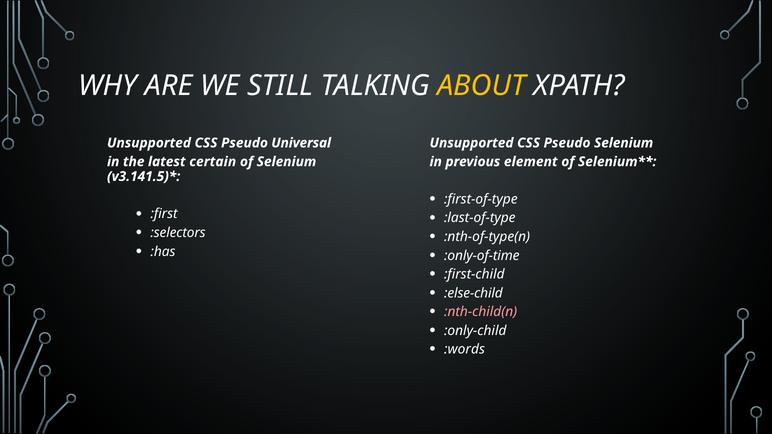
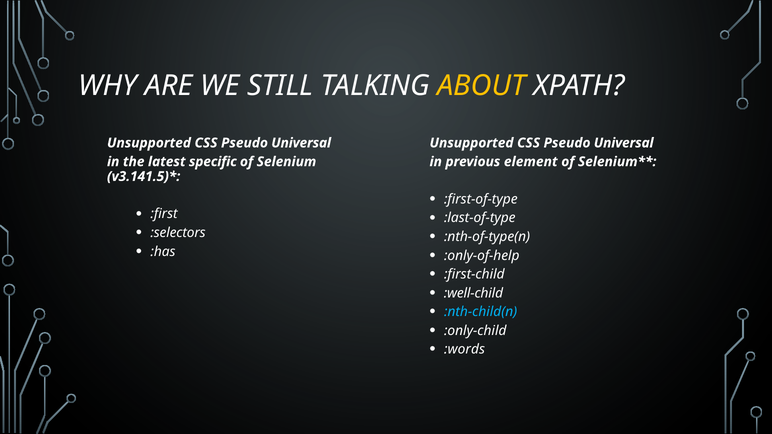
Selenium at (624, 143): Selenium -> Universal
certain: certain -> specific
:only-of-time: :only-of-time -> :only-of-help
:else-child: :else-child -> :well-child
:nth-child(n colour: pink -> light blue
